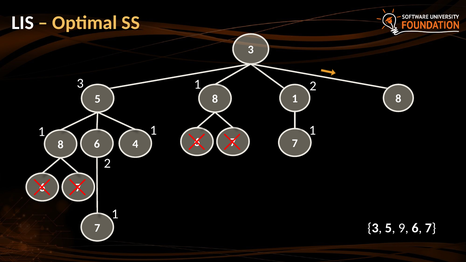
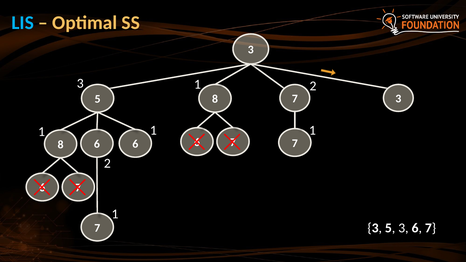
LIS colour: white -> light blue
5 1: 1 -> 7
8 8: 8 -> 3
8 4: 4 -> 6
5 9: 9 -> 3
